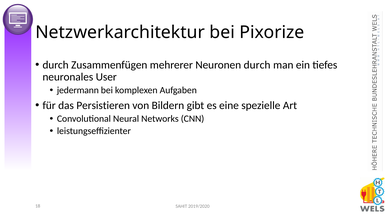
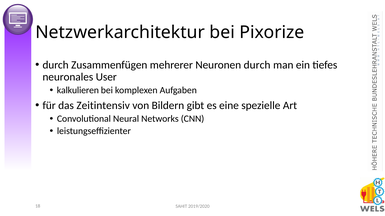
jedermann: jedermann -> kalkulieren
Persistieren: Persistieren -> Zeitintensiv
